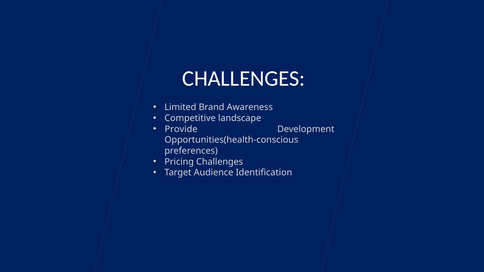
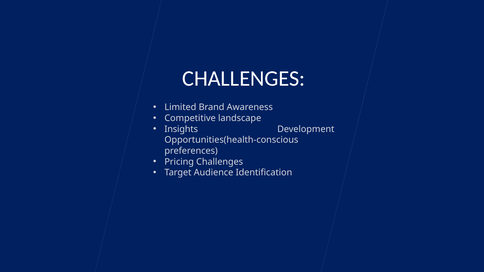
Provide: Provide -> Insights
